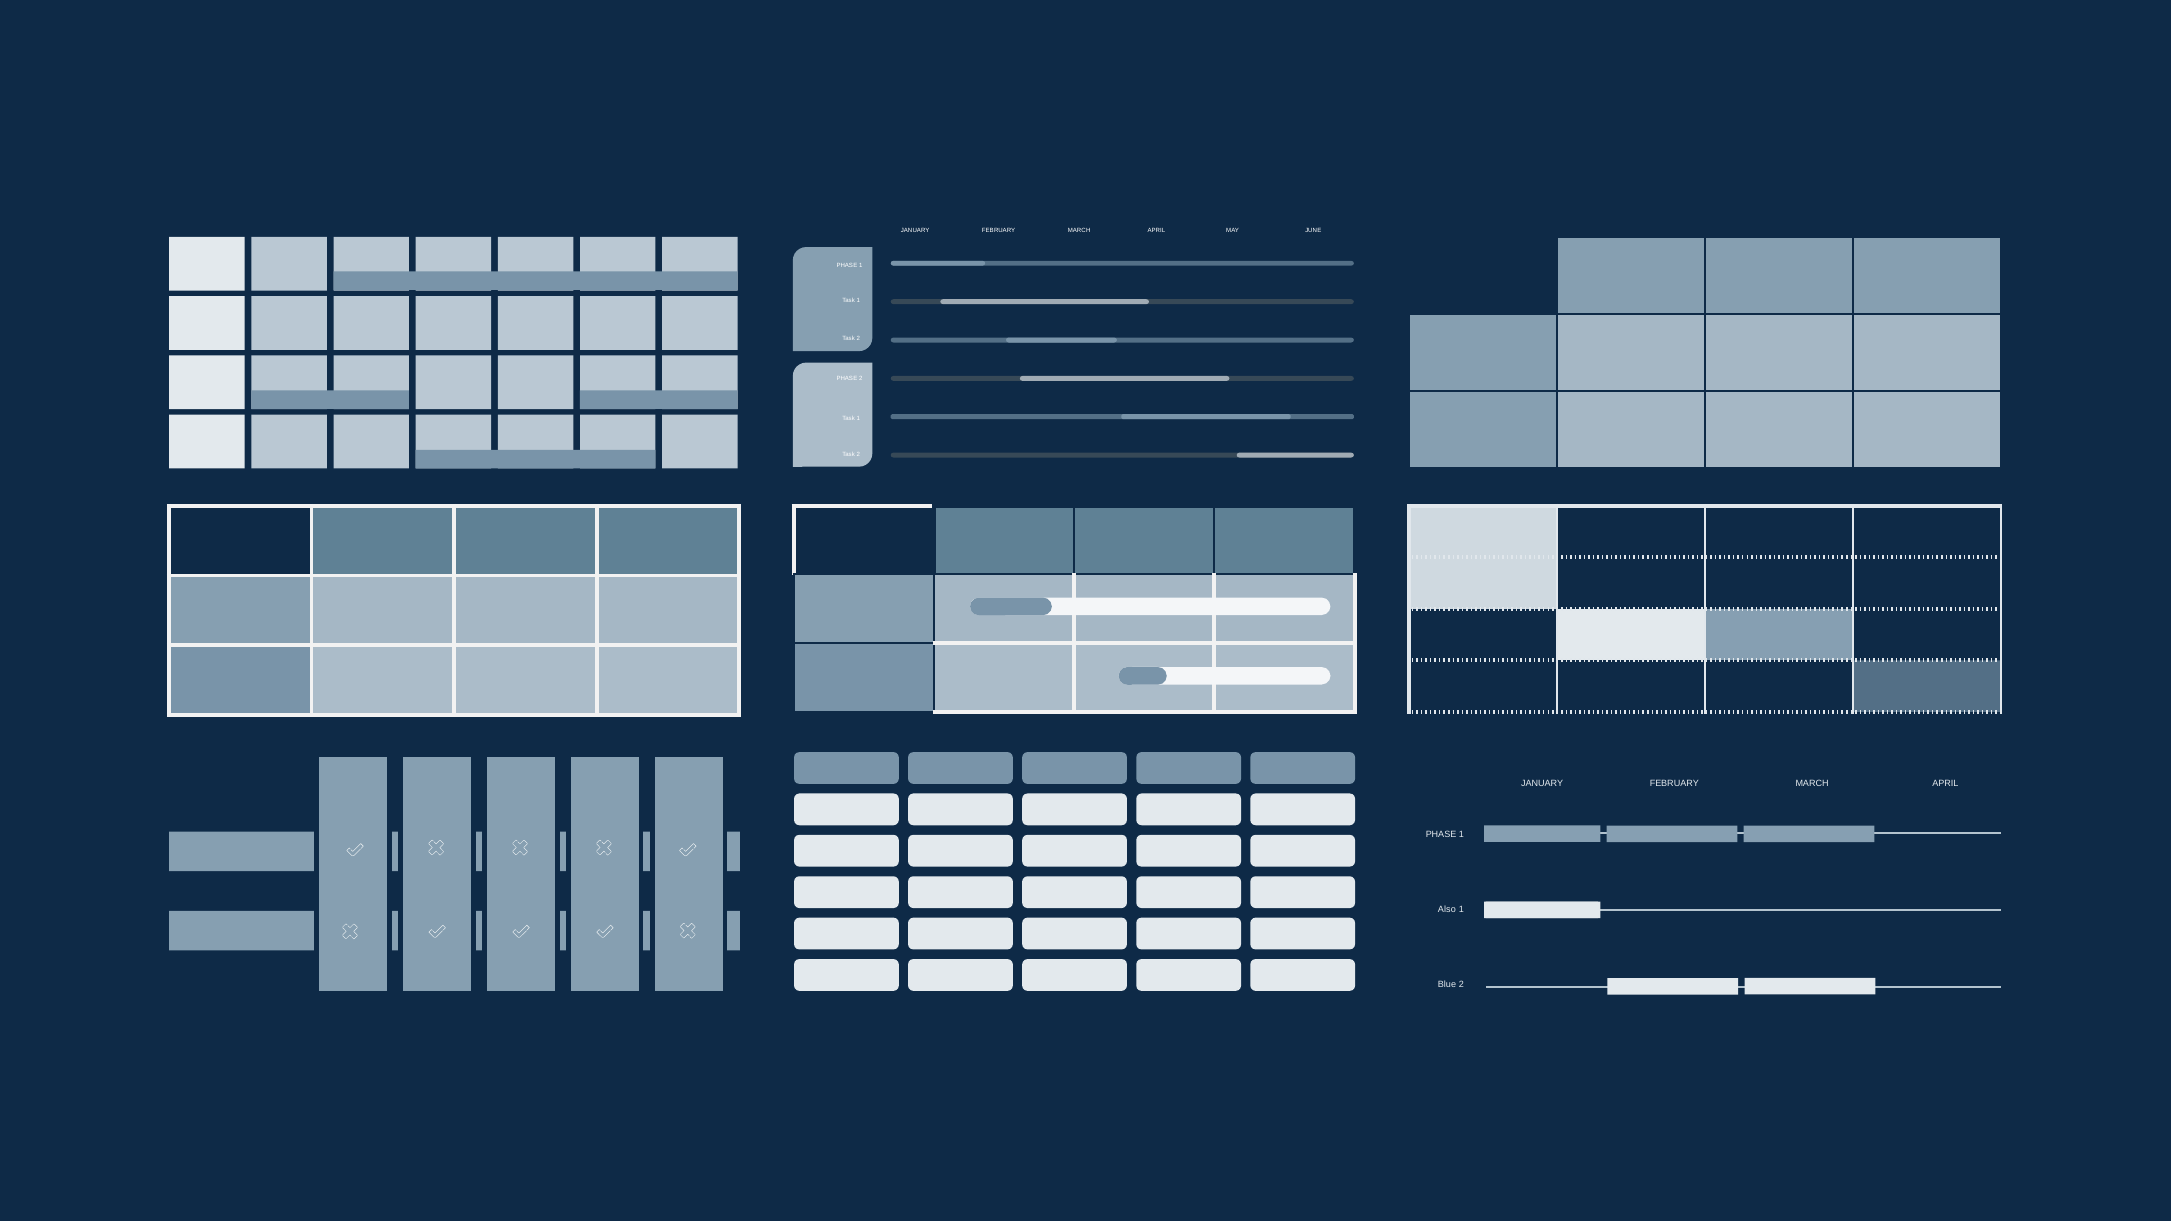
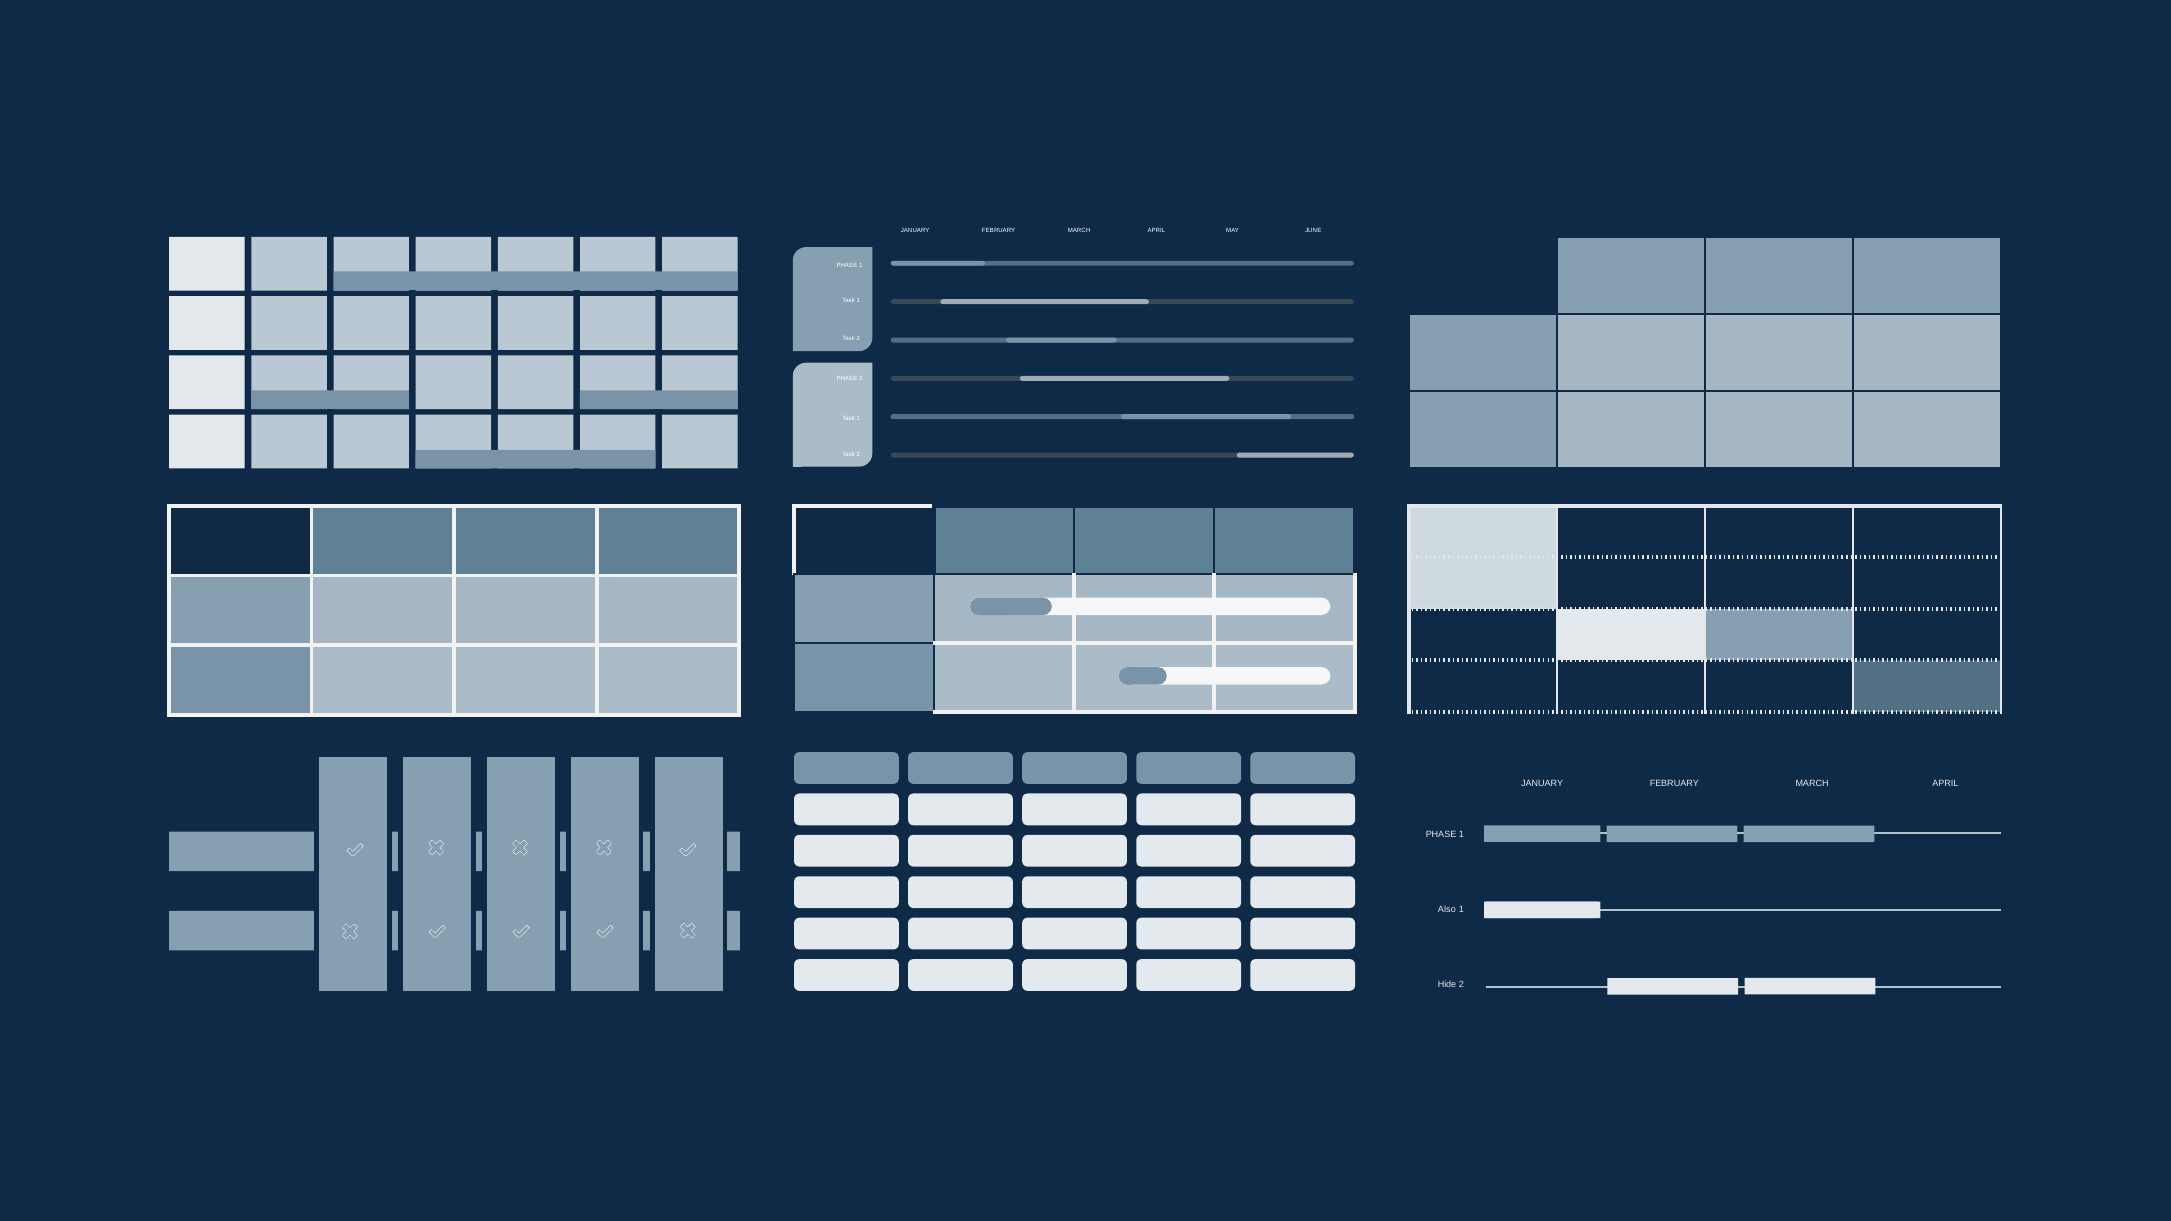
Blue: Blue -> Hide
